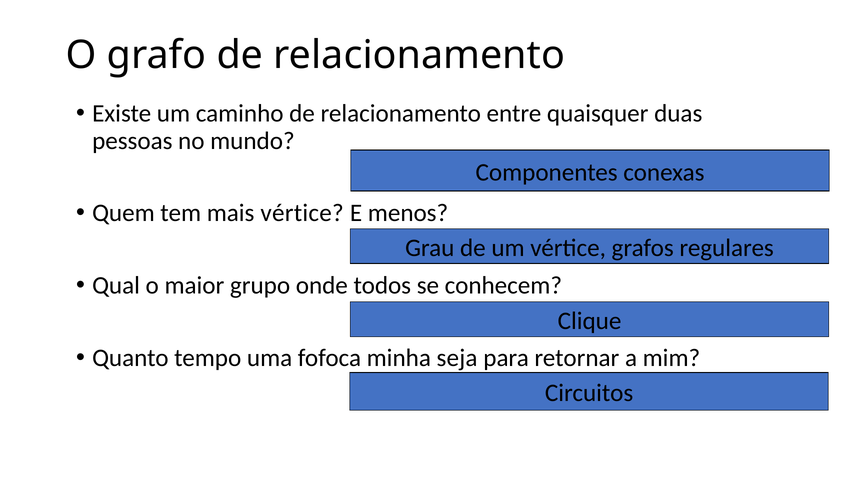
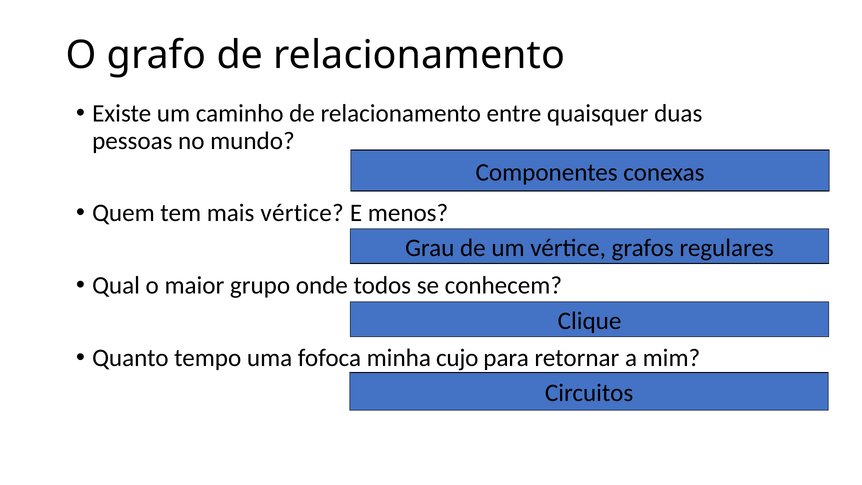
seja: seja -> cujo
